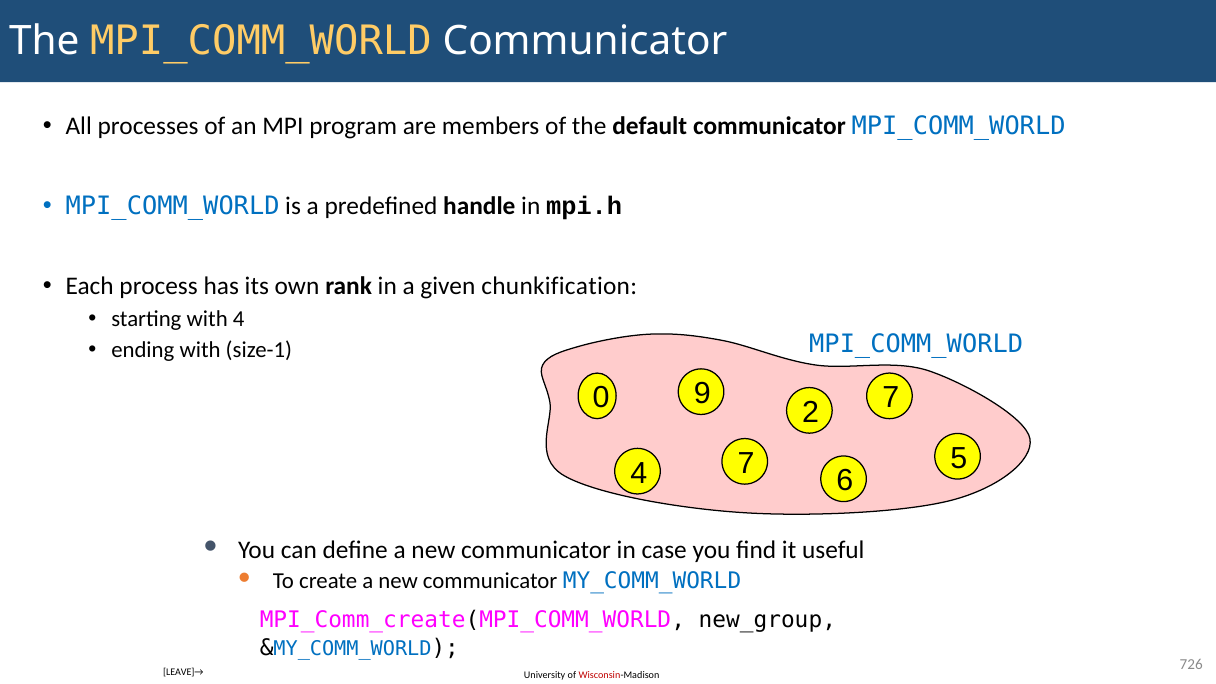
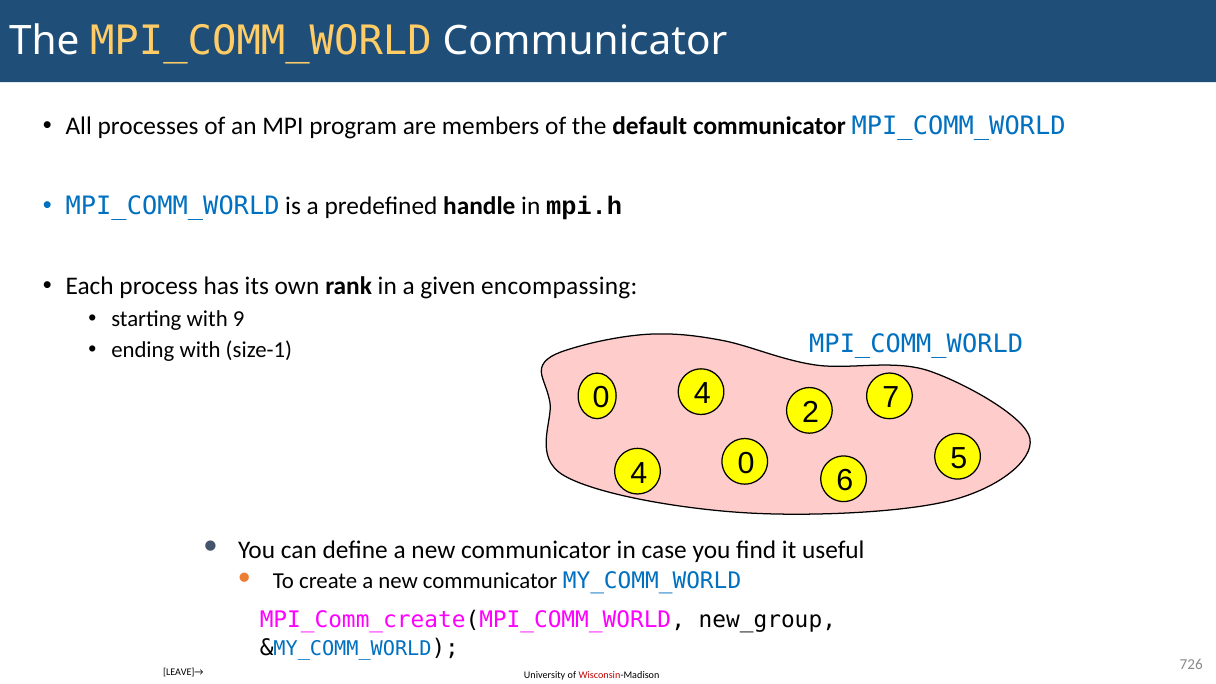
chunkification: chunkification -> encompassing
with 4: 4 -> 9
0 9: 9 -> 4
4 7: 7 -> 0
